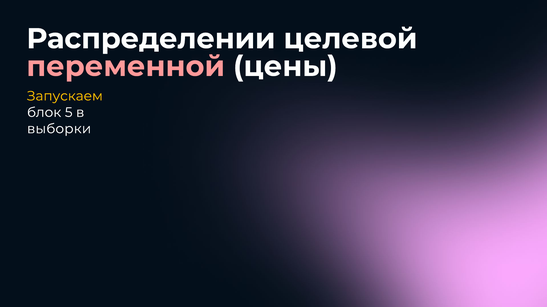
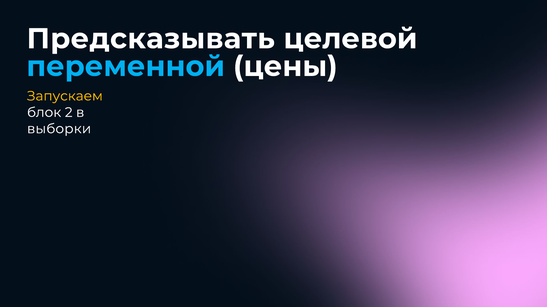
Распределении: Распределении -> Предсказывать
переменной colour: pink -> light blue
5: 5 -> 2
